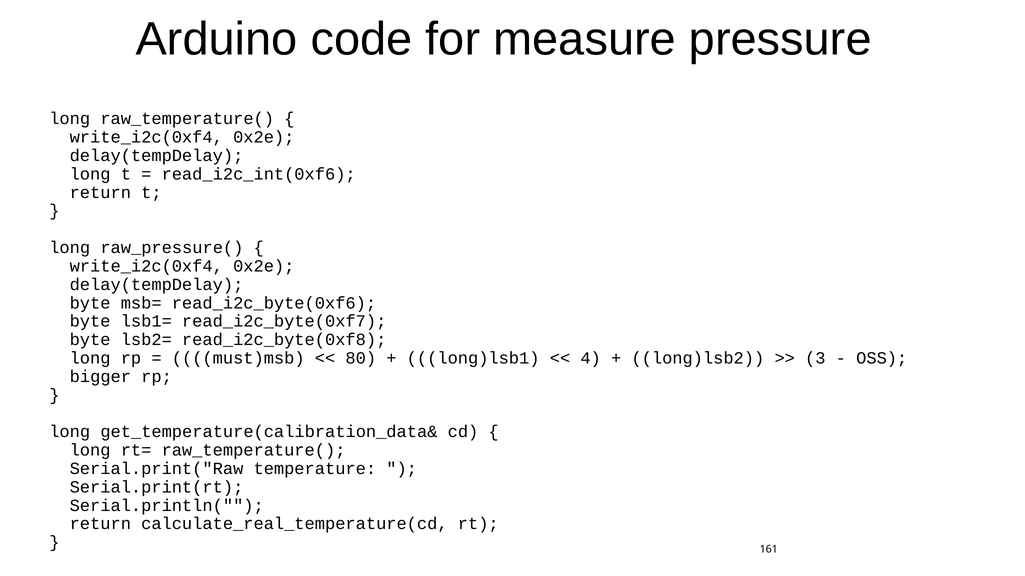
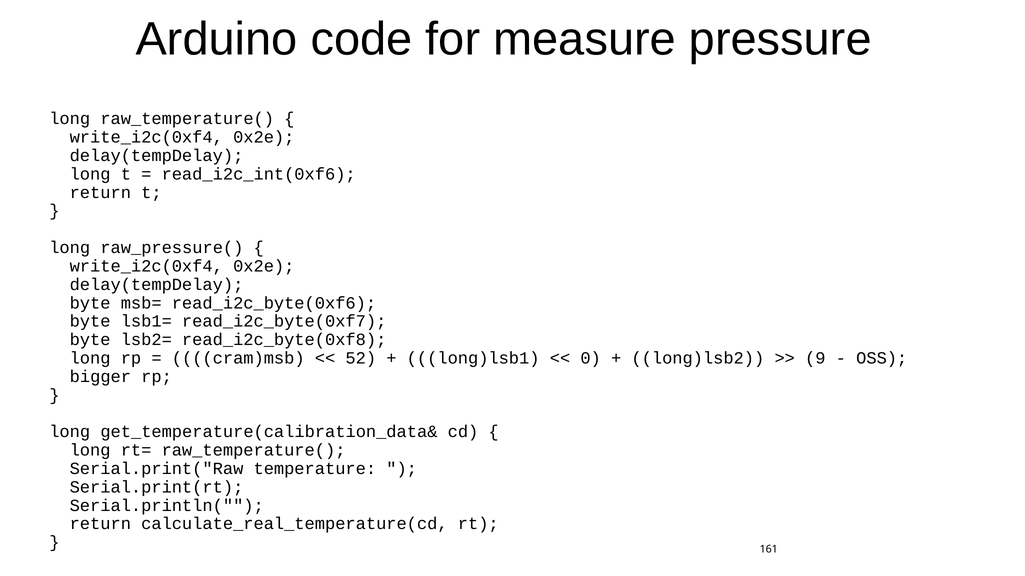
must)msb: must)msb -> cram)msb
80: 80 -> 52
4: 4 -> 0
3: 3 -> 9
